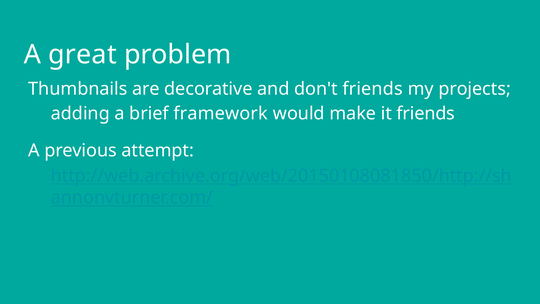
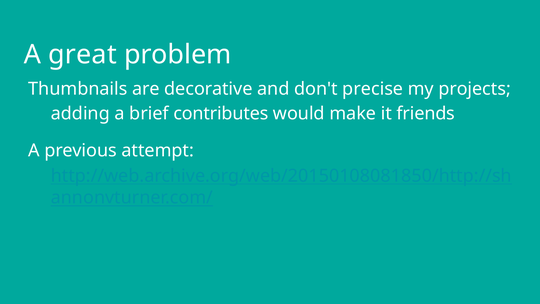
don't friends: friends -> precise
framework: framework -> contributes
